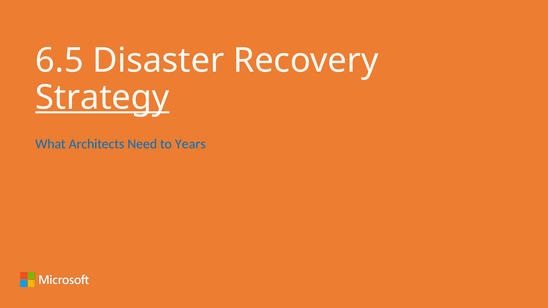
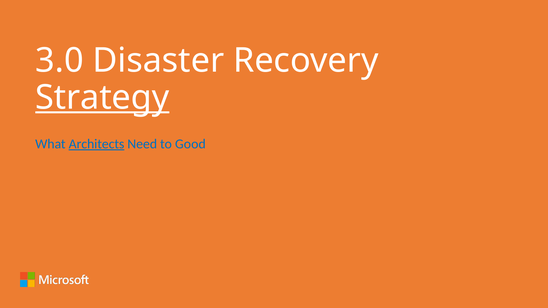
6.5: 6.5 -> 3.0
Architects underline: none -> present
Years: Years -> Good
